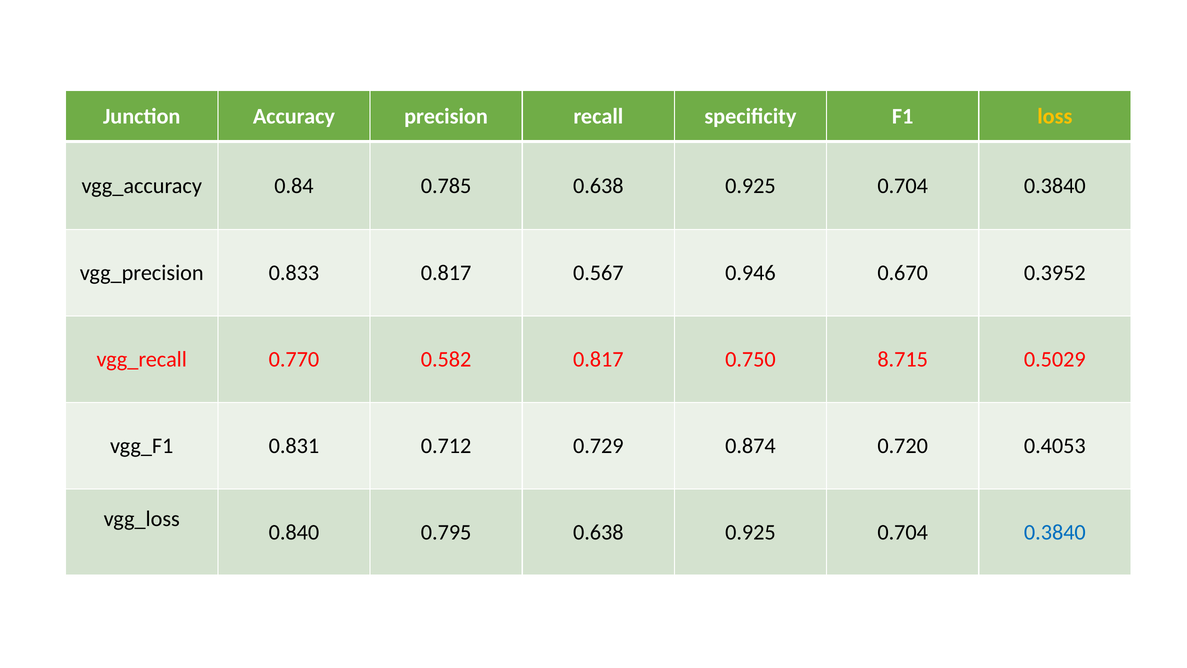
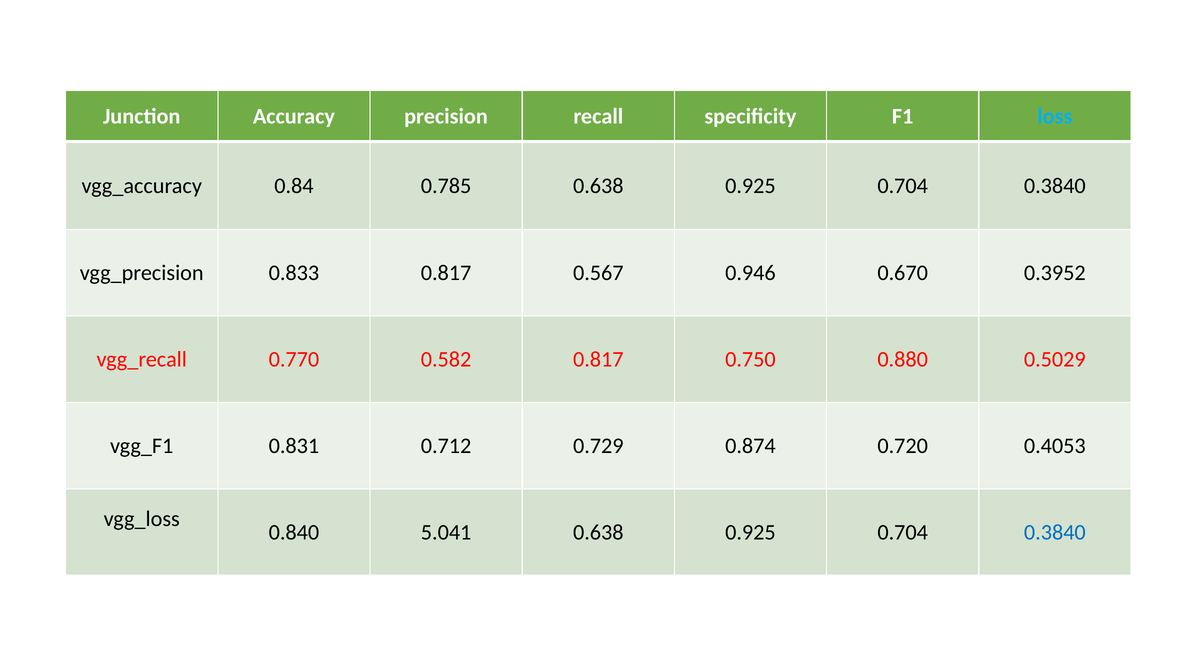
loss colour: yellow -> light blue
8.715: 8.715 -> 0.880
0.795: 0.795 -> 5.041
